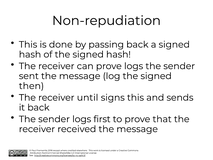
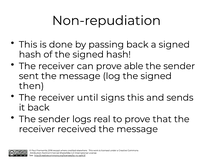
prove logs: logs -> able
first: first -> real
